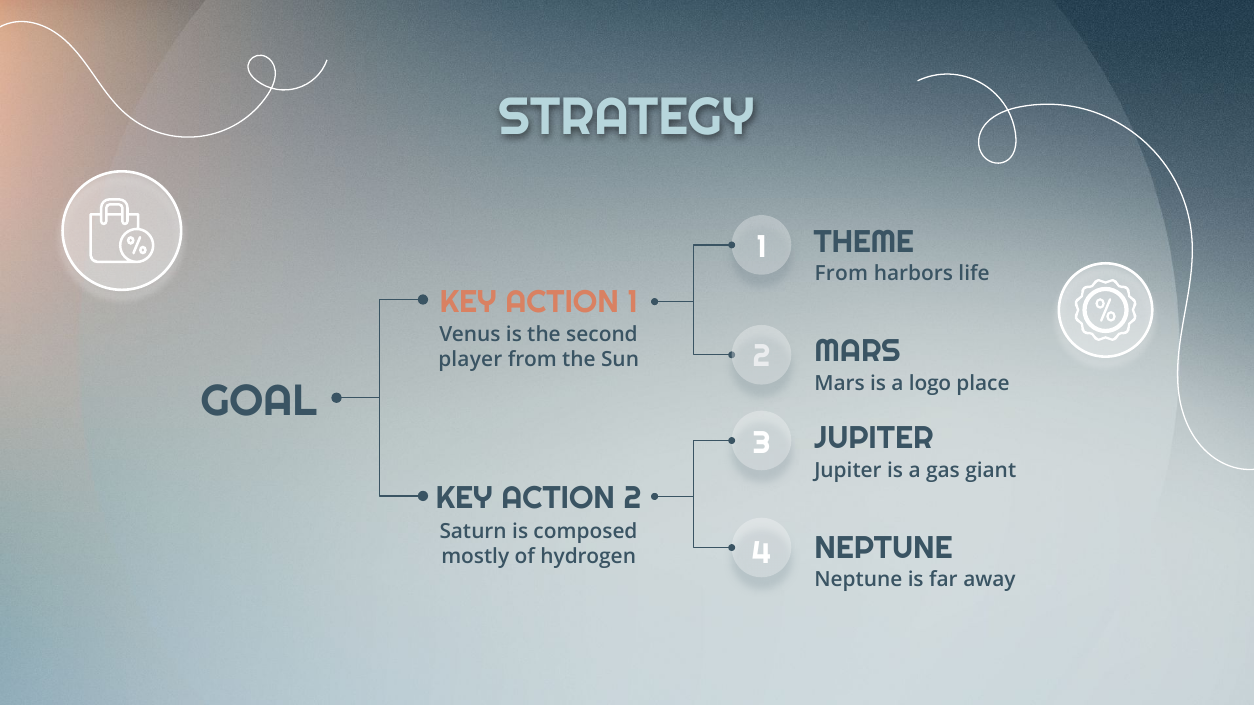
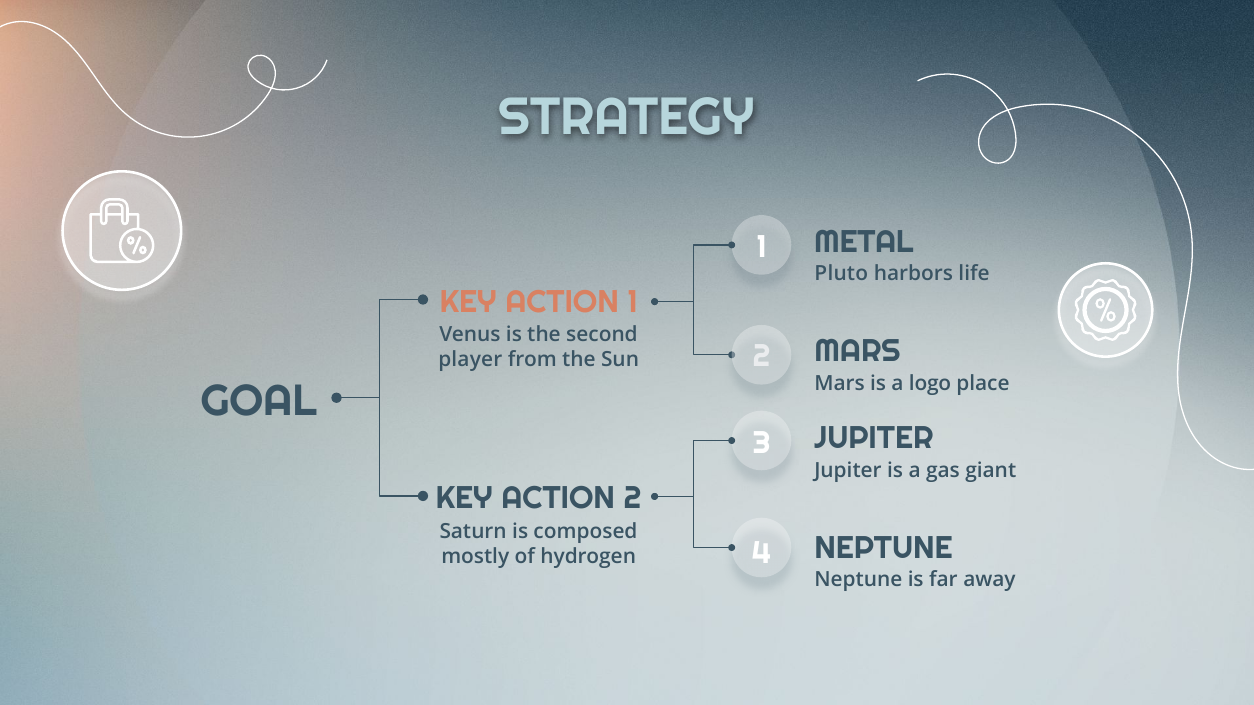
THEME: THEME -> METAL
From at (841, 274): From -> Pluto
